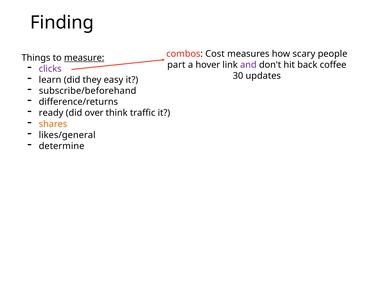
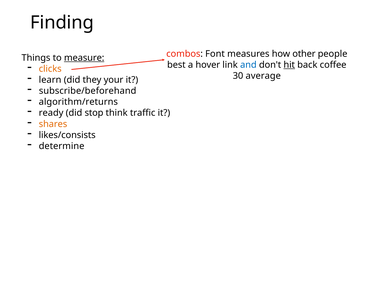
Cost: Cost -> Font
scary: scary -> other
clicks colour: purple -> orange
part: part -> best
and colour: purple -> blue
hit underline: none -> present
easy: easy -> your
updates: updates -> average
difference/returns: difference/returns -> algorithm/returns
over: over -> stop
likes/general: likes/general -> likes/consists
